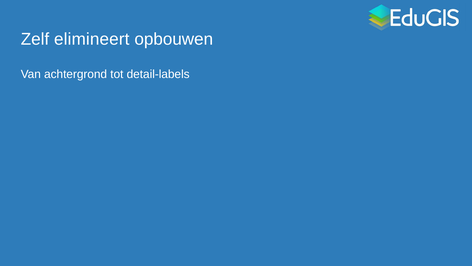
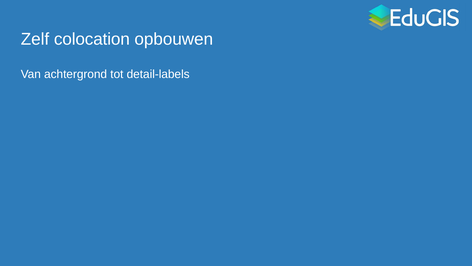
elimineert: elimineert -> colocation
